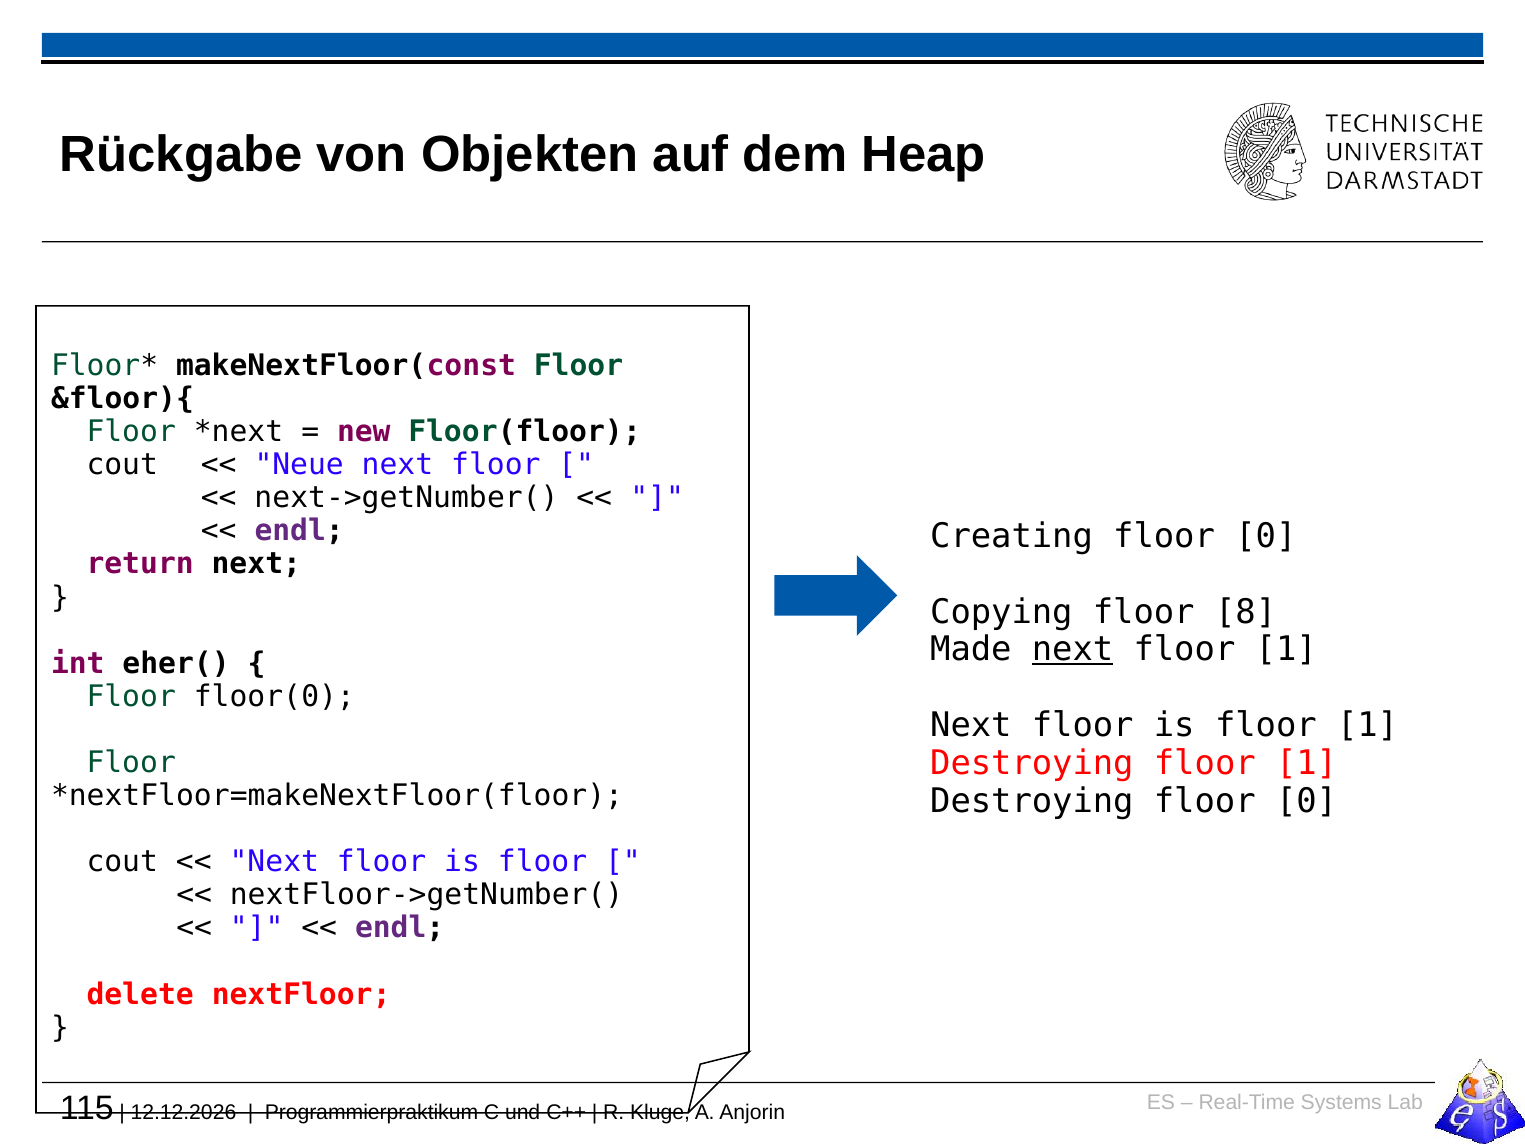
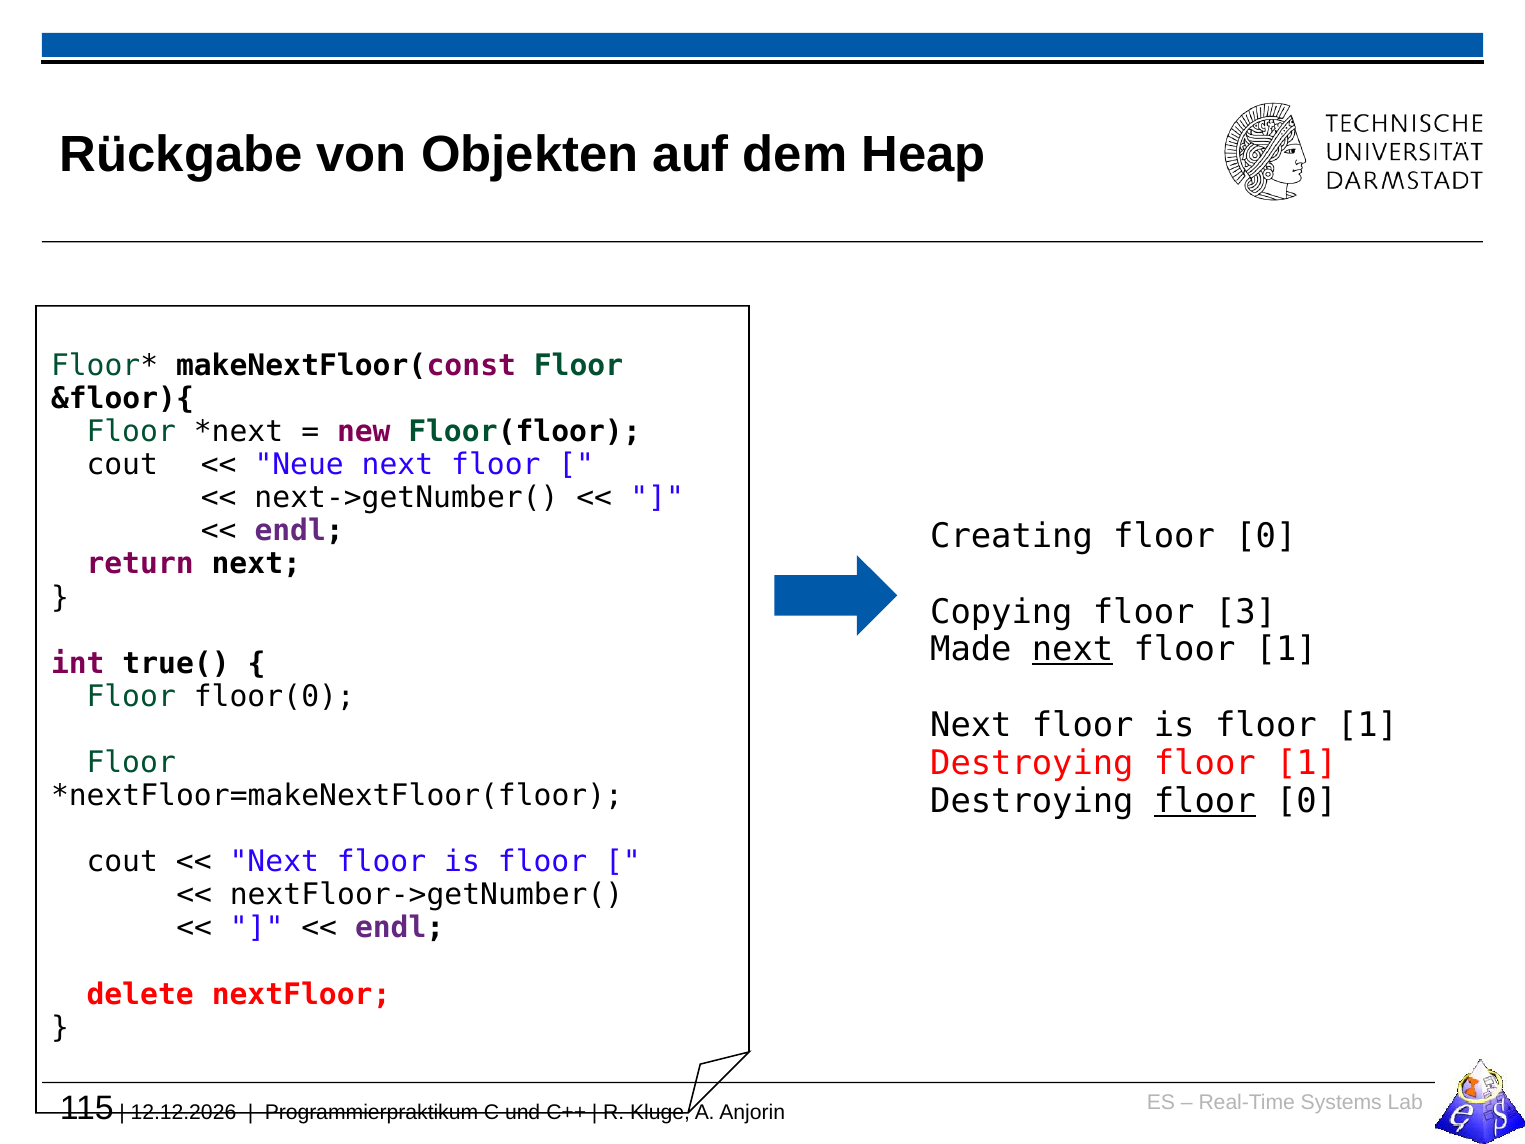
8: 8 -> 3
eher(: eher( -> true(
floor at (1205, 801) underline: none -> present
